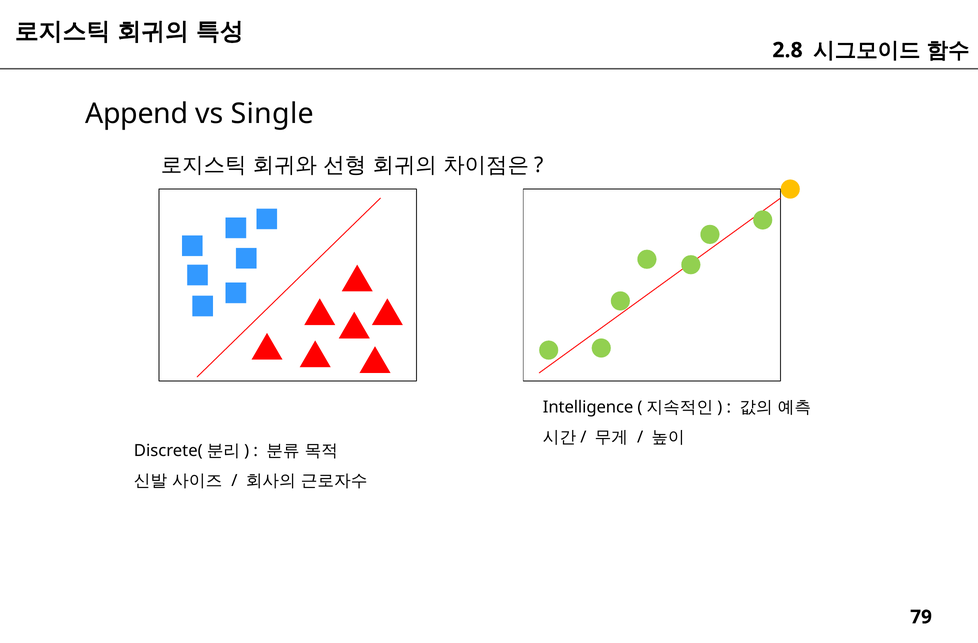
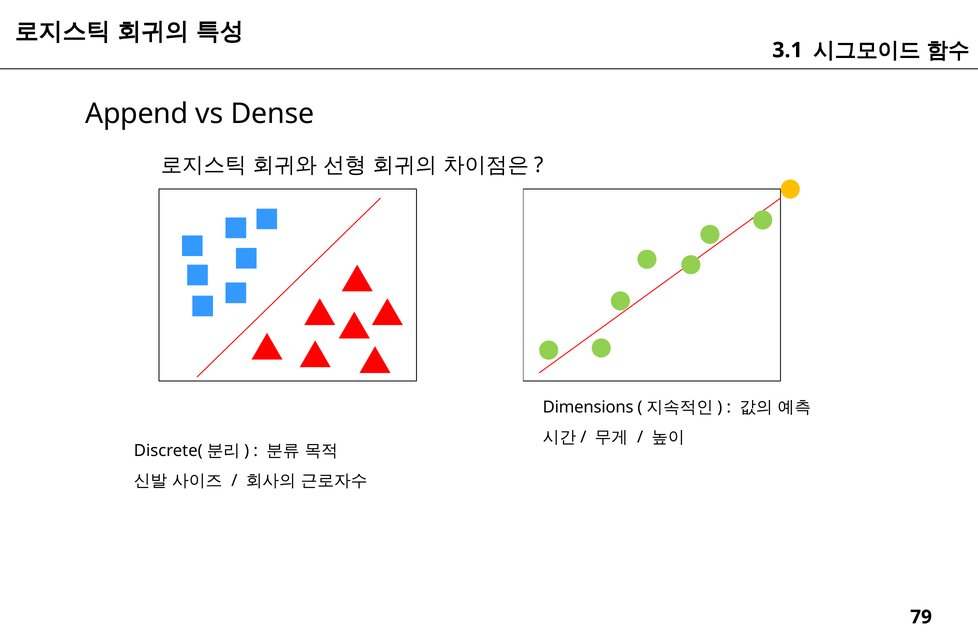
2.8: 2.8 -> 3.1
Single: Single -> Dense
Intelligence: Intelligence -> Dimensions
